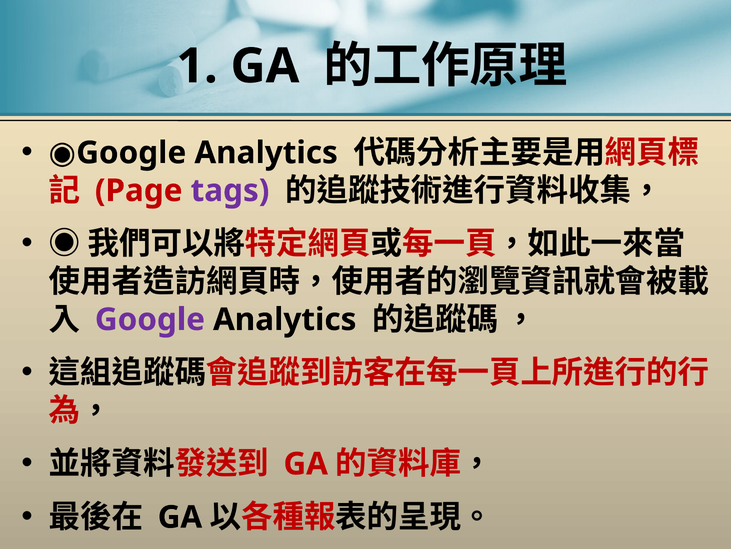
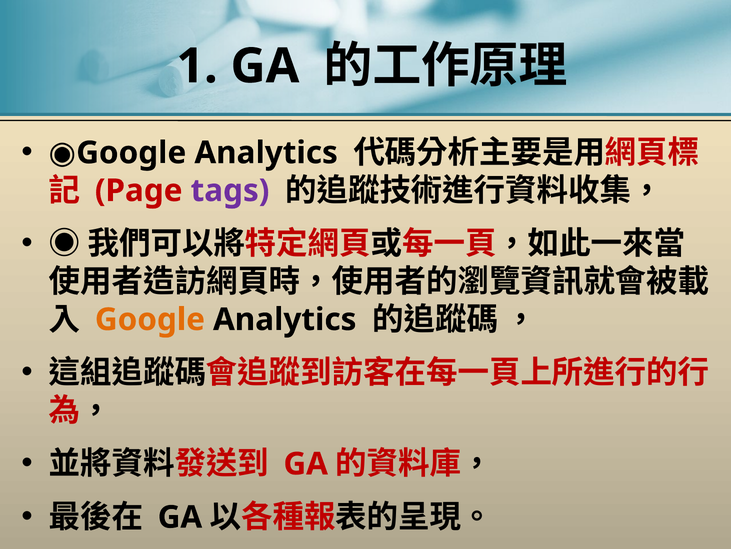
Google at (150, 319) colour: purple -> orange
